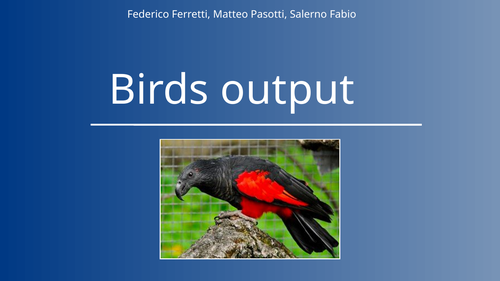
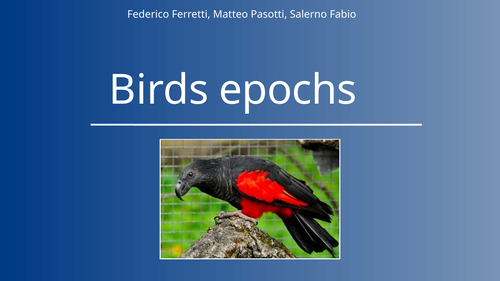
output: output -> epochs
